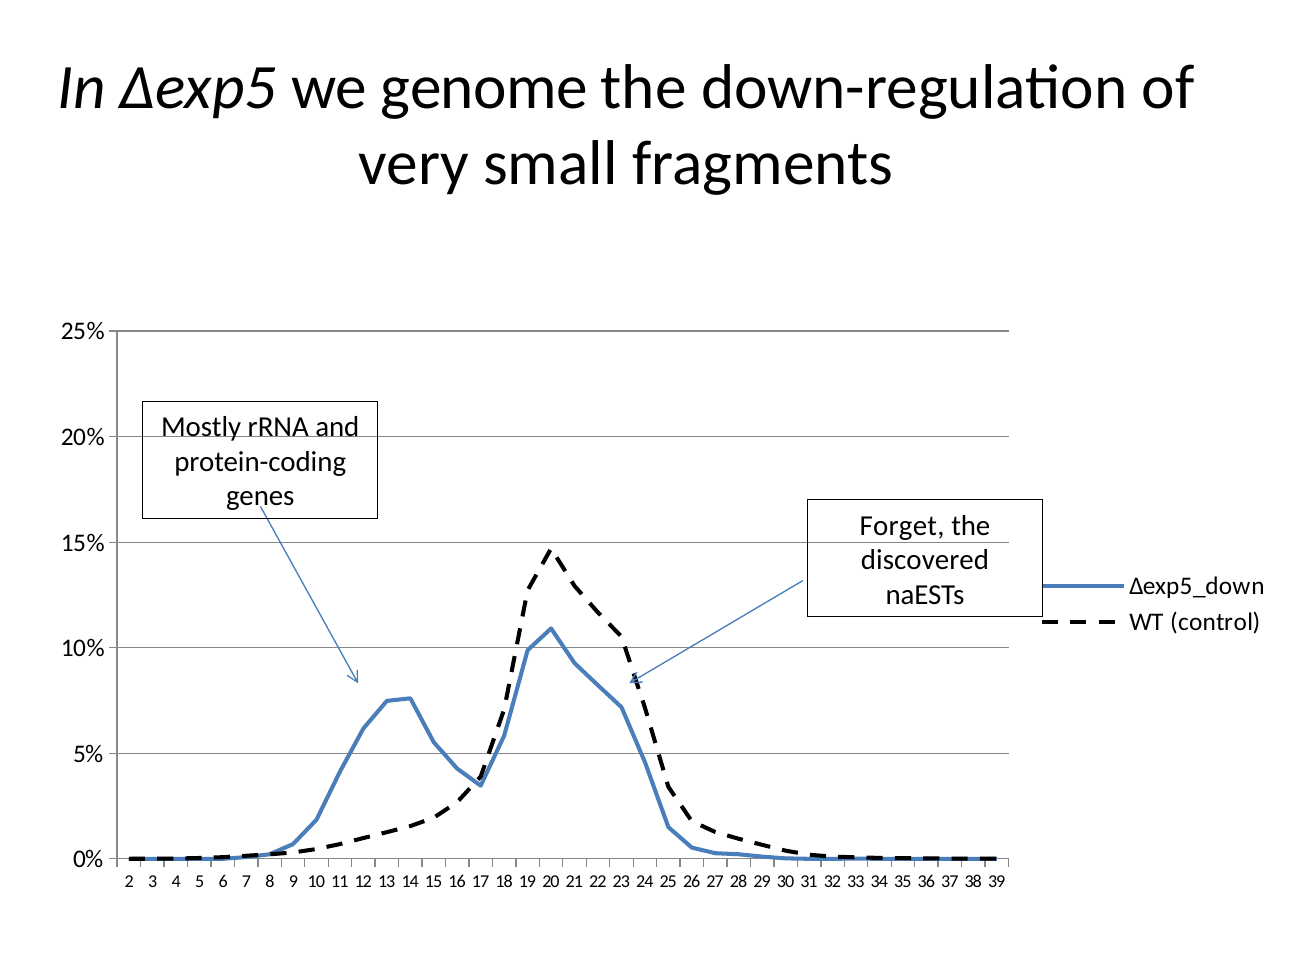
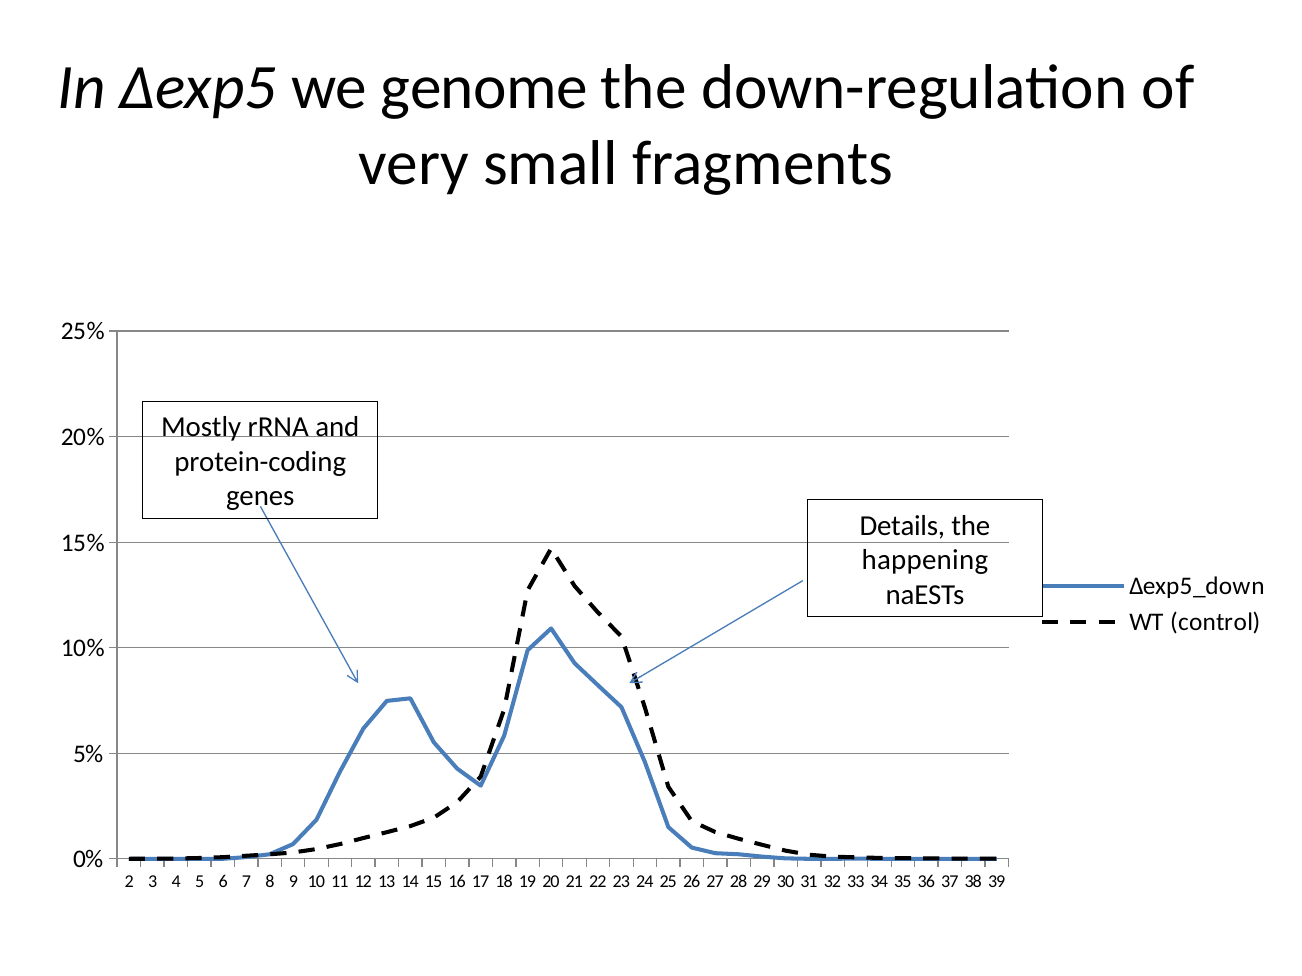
Forget: Forget -> Details
discovered: discovered -> happening
